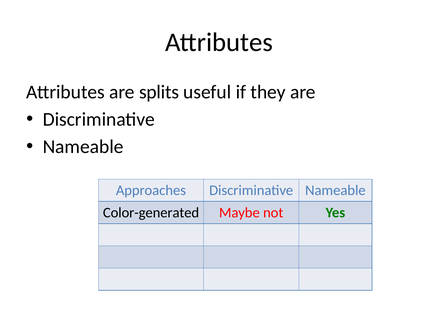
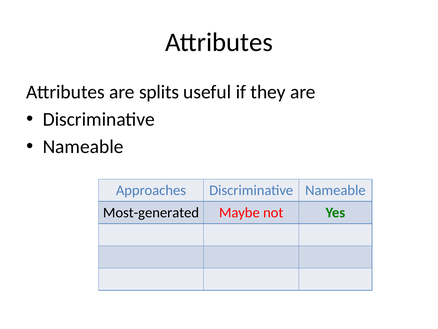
Color-generated: Color-generated -> Most-generated
